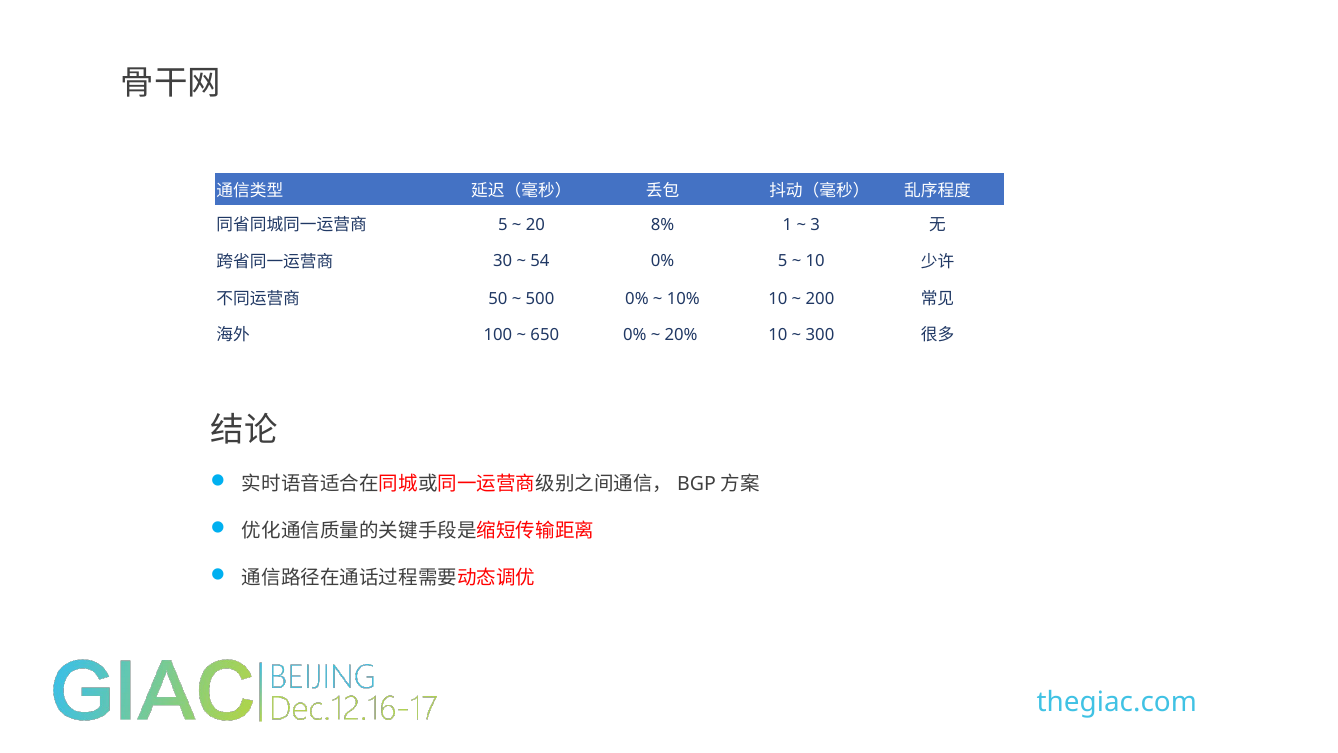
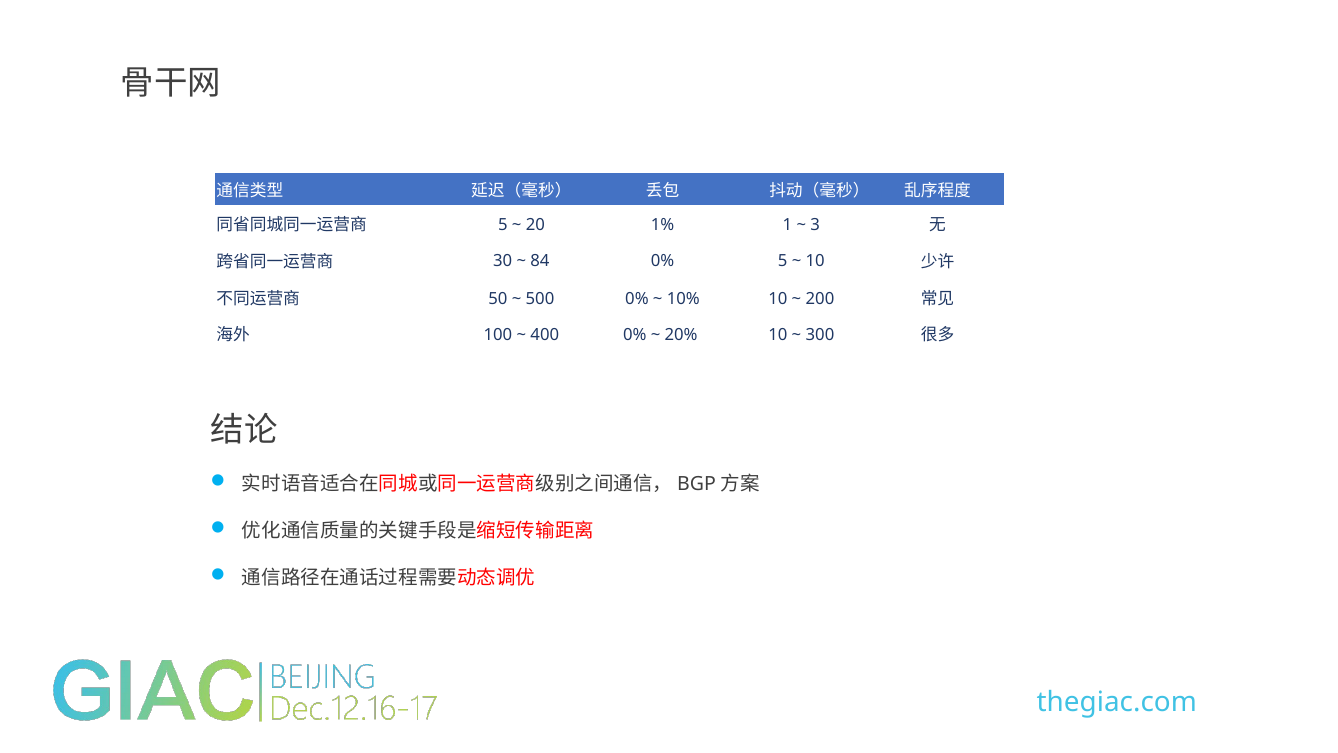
8%: 8% -> 1%
54: 54 -> 84
650: 650 -> 400
